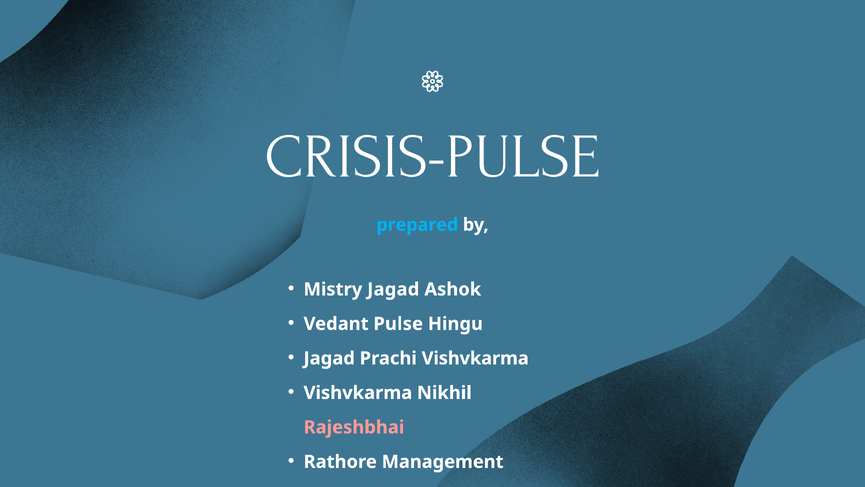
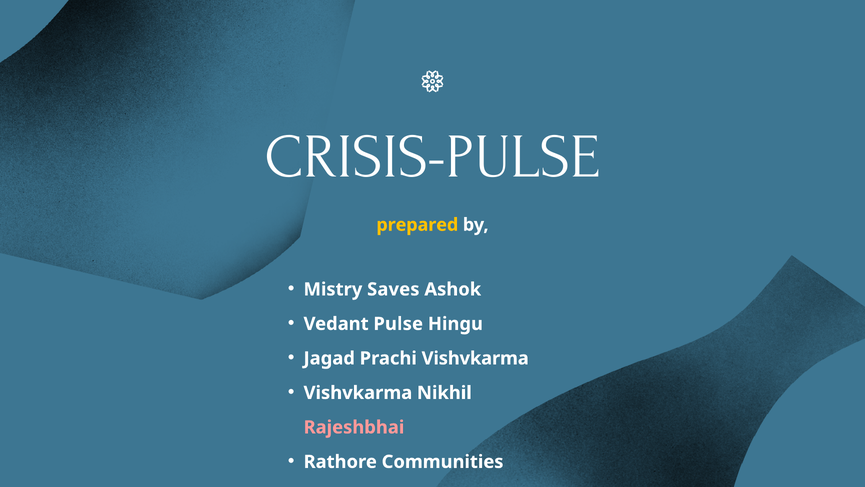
prepared colour: light blue -> yellow
Mistry Jagad: Jagad -> Saves
Management: Management -> Communities
